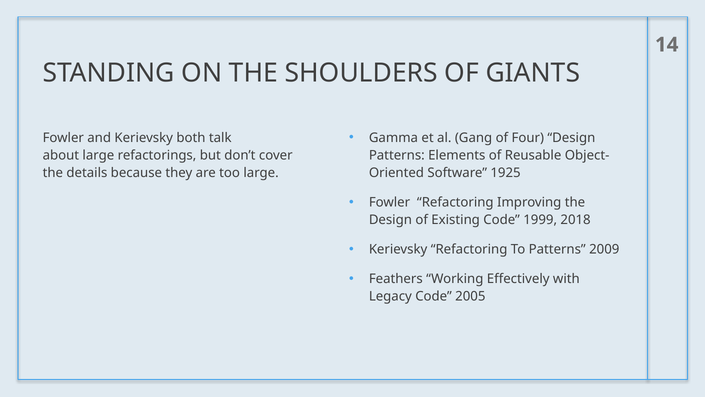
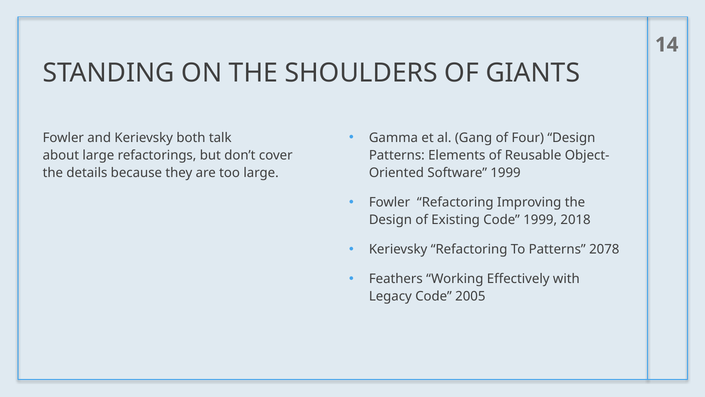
Software 1925: 1925 -> 1999
2009: 2009 -> 2078
